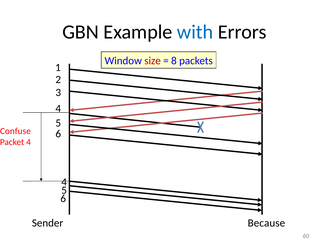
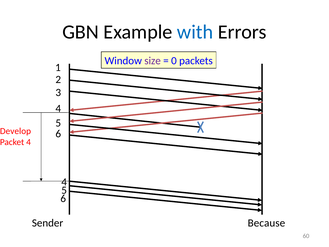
size colour: red -> purple
8: 8 -> 0
Confuse: Confuse -> Develop
